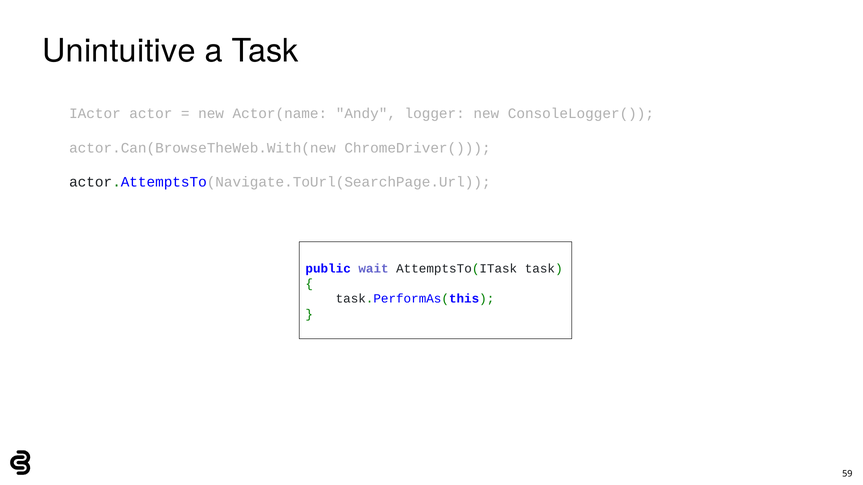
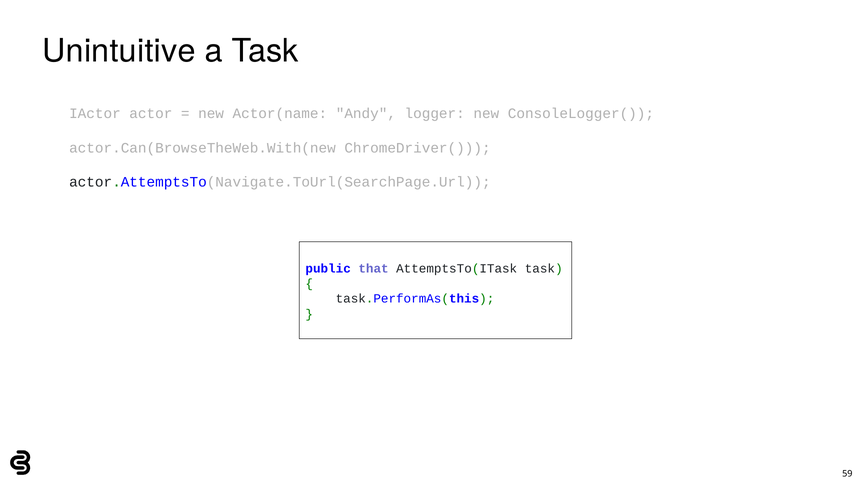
wait: wait -> that
